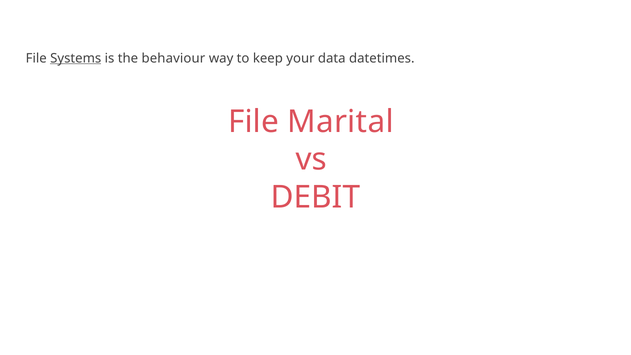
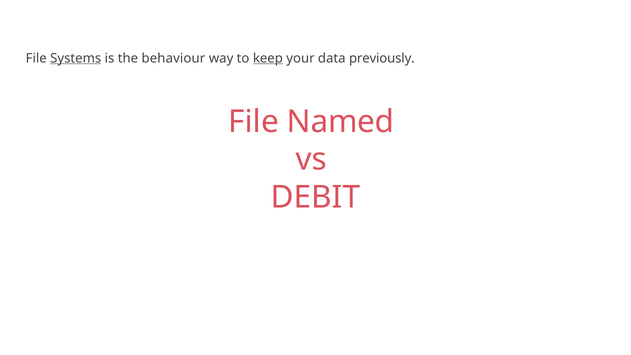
keep underline: none -> present
datetimes: datetimes -> previously
Marital: Marital -> Named
